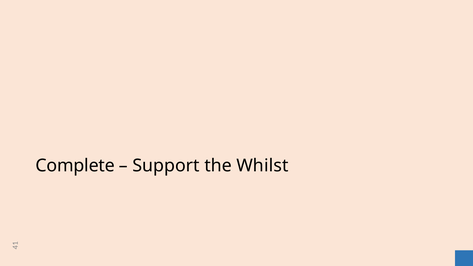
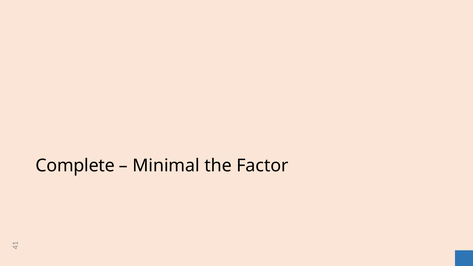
Support: Support -> Minimal
Whilst: Whilst -> Factor
